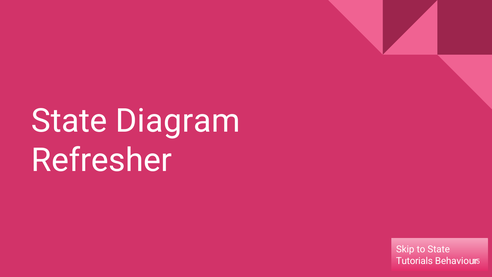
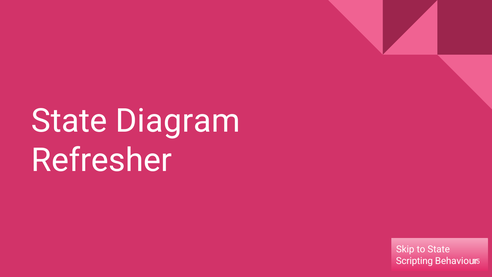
Tutorials: Tutorials -> Scripting
